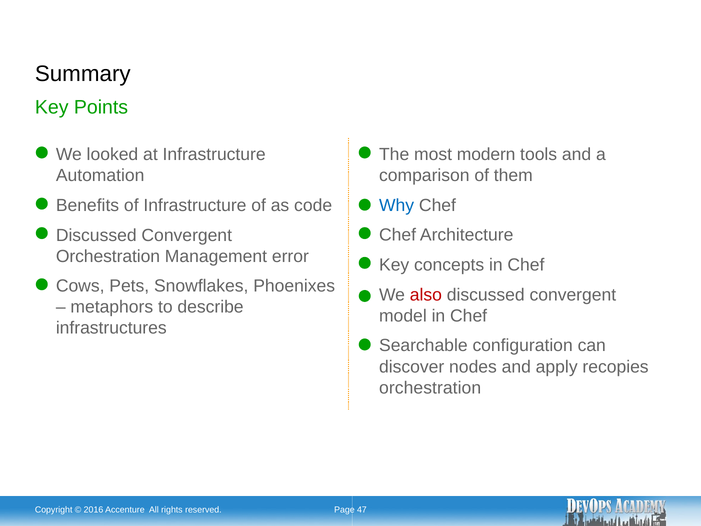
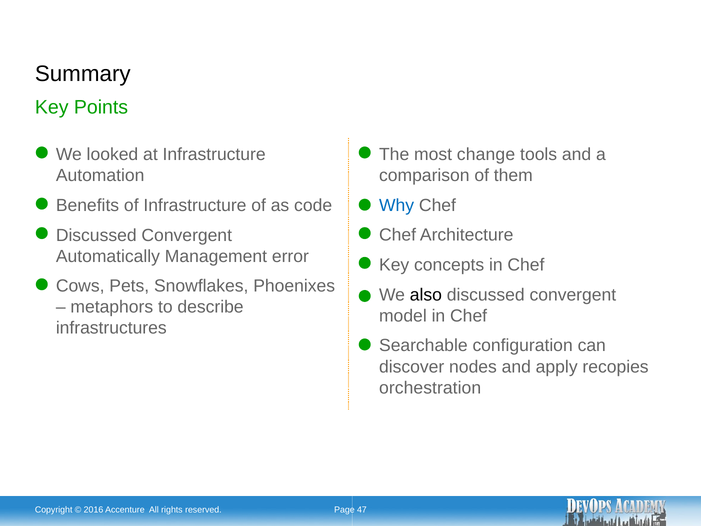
modern: modern -> change
Orchestration at (108, 256): Orchestration -> Automatically
also colour: red -> black
